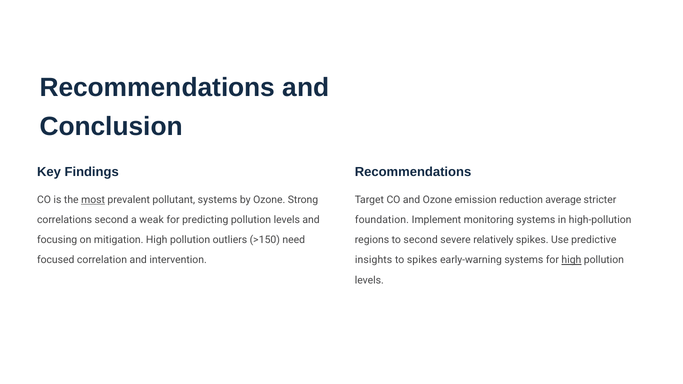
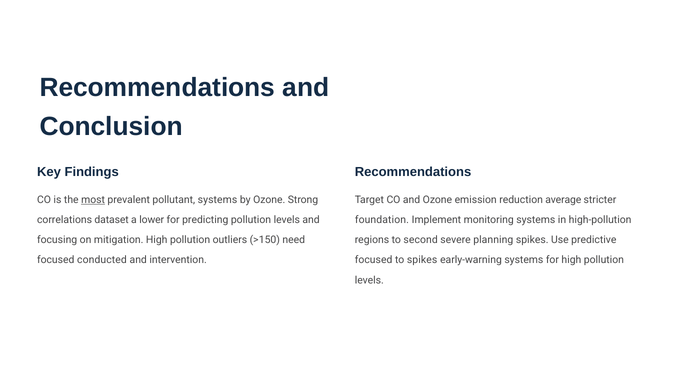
correlations second: second -> dataset
weak: weak -> lower
relatively: relatively -> planning
correlation: correlation -> conducted
insights at (374, 260): insights -> focused
high at (571, 260) underline: present -> none
